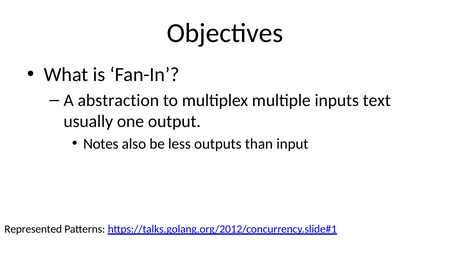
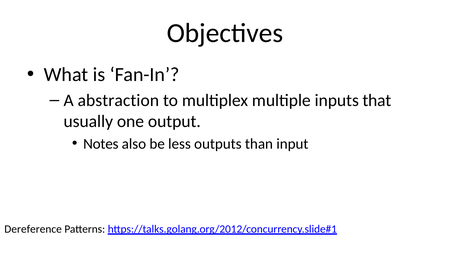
text: text -> that
Represented: Represented -> Dereference
